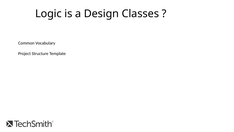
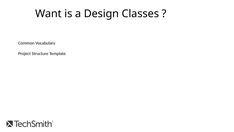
Logic: Logic -> Want
